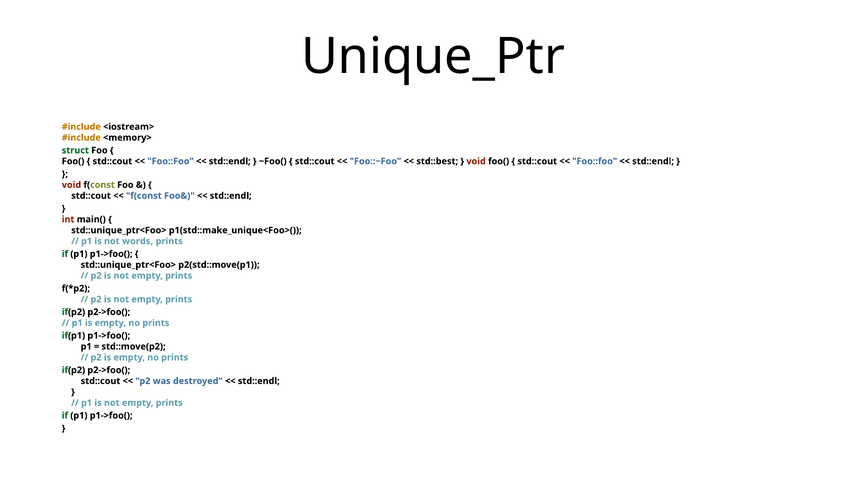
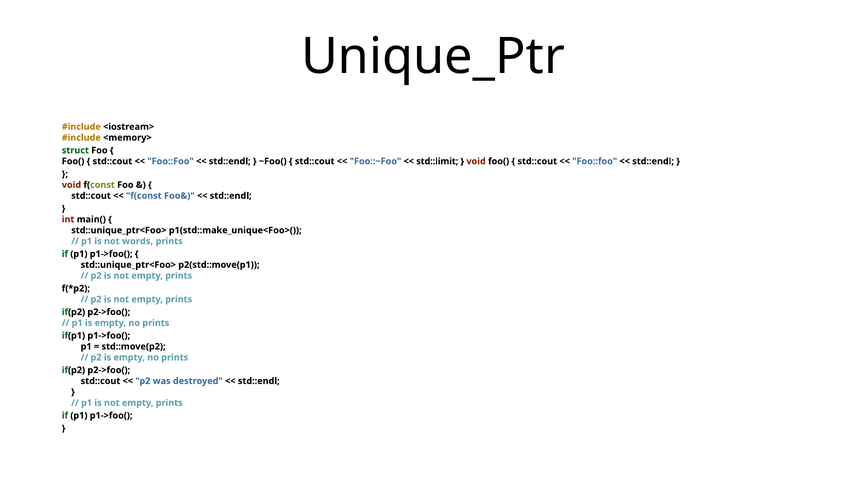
std::best: std::best -> std::limit
